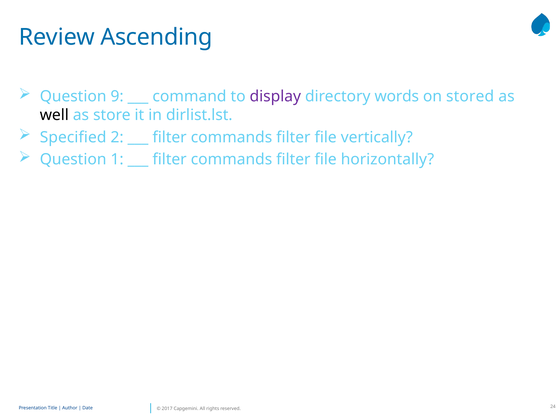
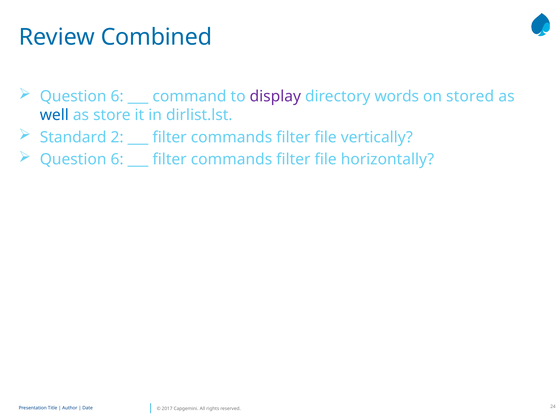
Ascending: Ascending -> Combined
9 at (117, 96): 9 -> 6
well colour: black -> blue
Specified: Specified -> Standard
1 at (117, 160): 1 -> 6
